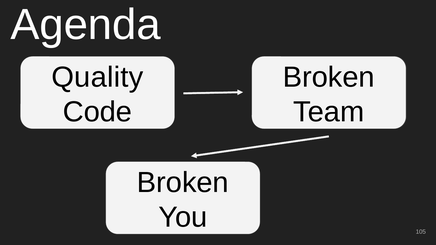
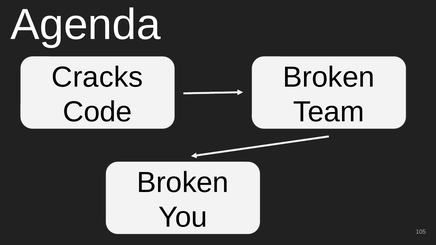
Quality: Quality -> Cracks
